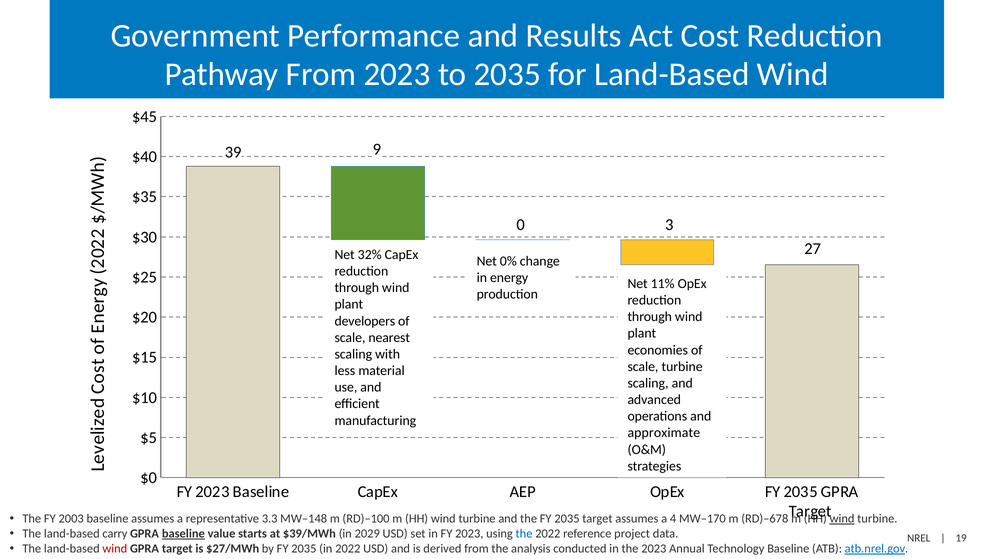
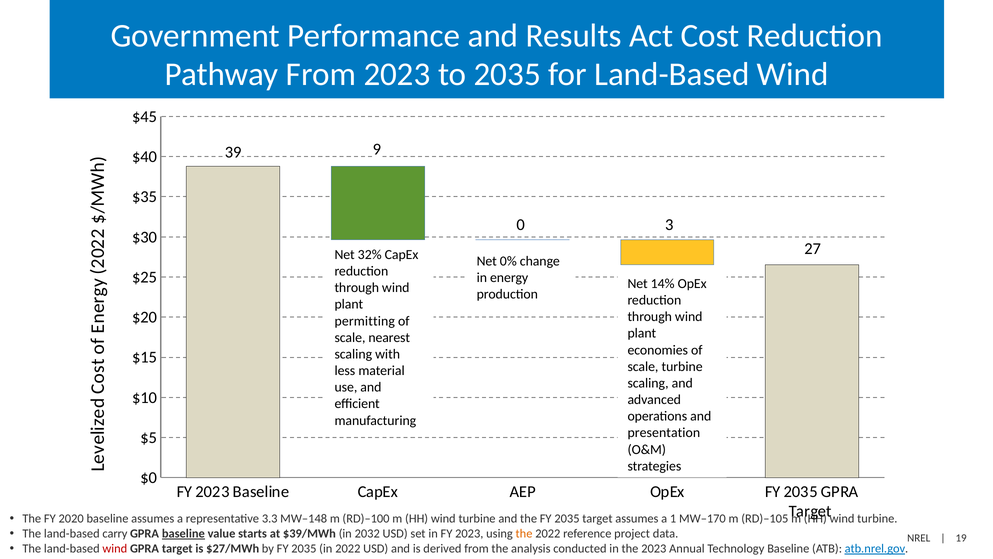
11%: 11% -> 14%
developers: developers -> permitting
approximate: approximate -> presentation
2003: 2003 -> 2020
4: 4 -> 1
RD)–678: RD)–678 -> RD)–105
wind at (842, 518) underline: present -> none
2029: 2029 -> 2032
the at (524, 533) colour: blue -> orange
